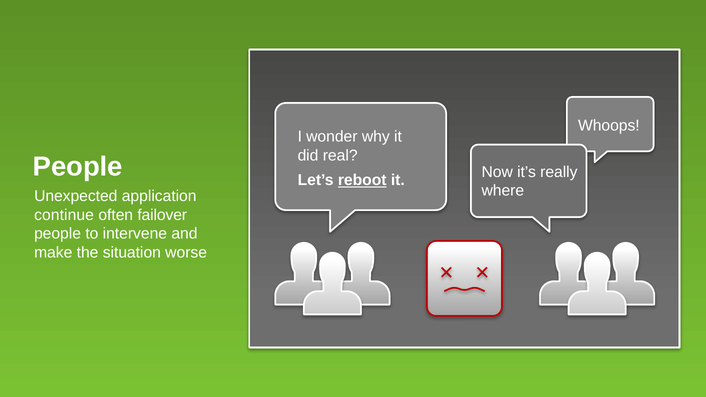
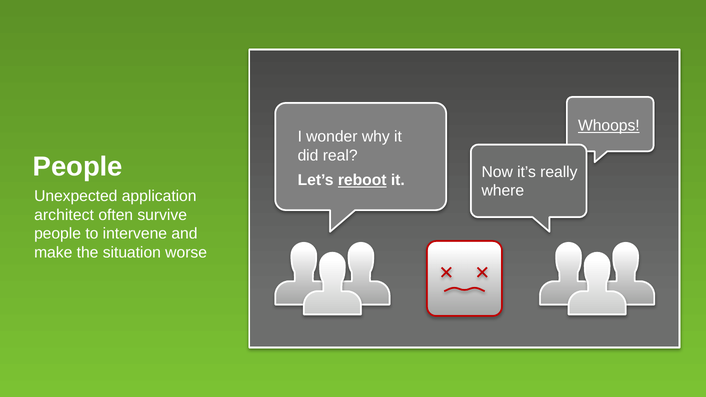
Whoops underline: none -> present
continue: continue -> architect
failover: failover -> survive
